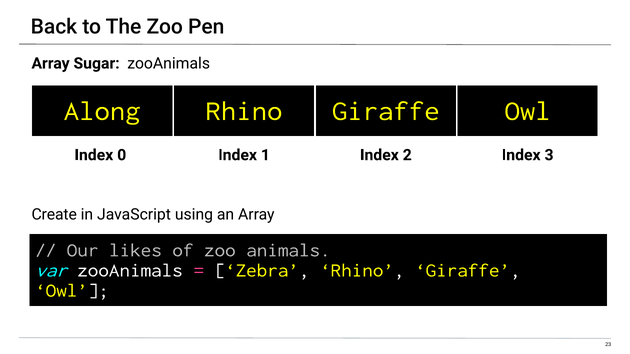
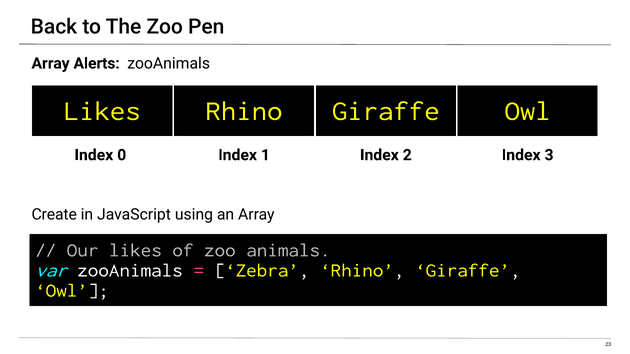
Sugar: Sugar -> Alerts
Along at (102, 111): Along -> Likes
